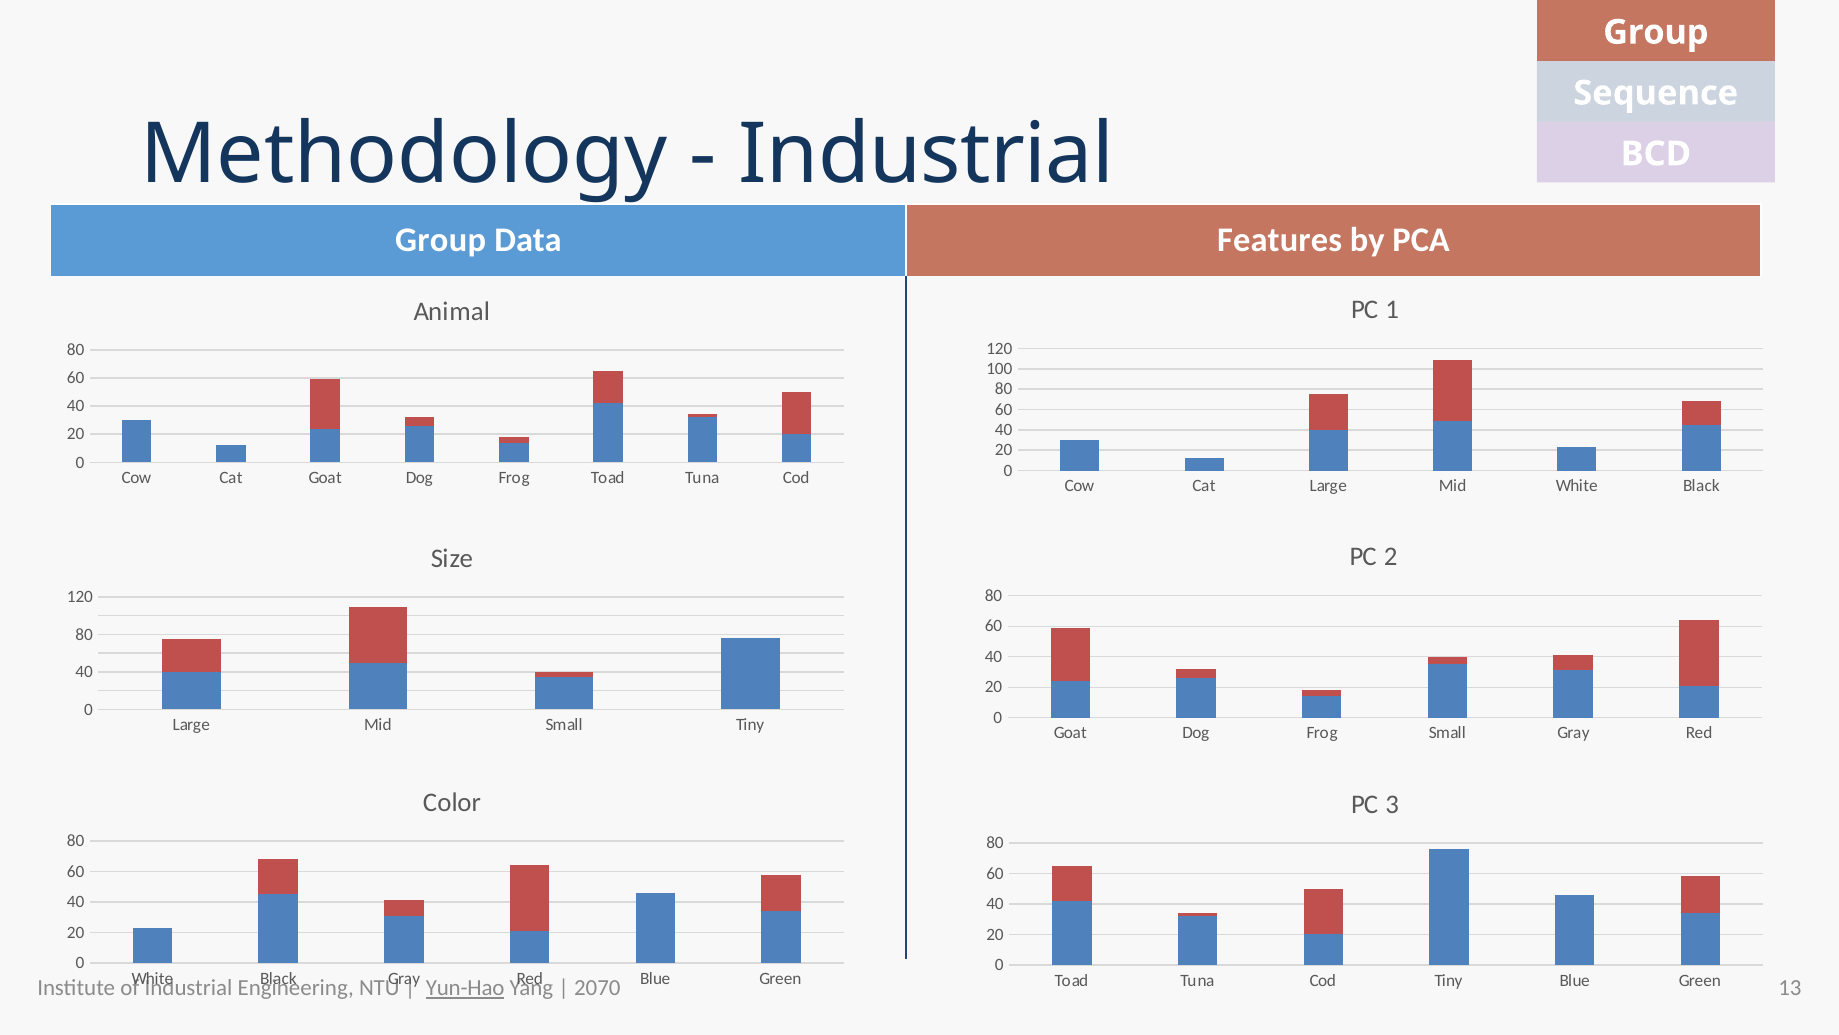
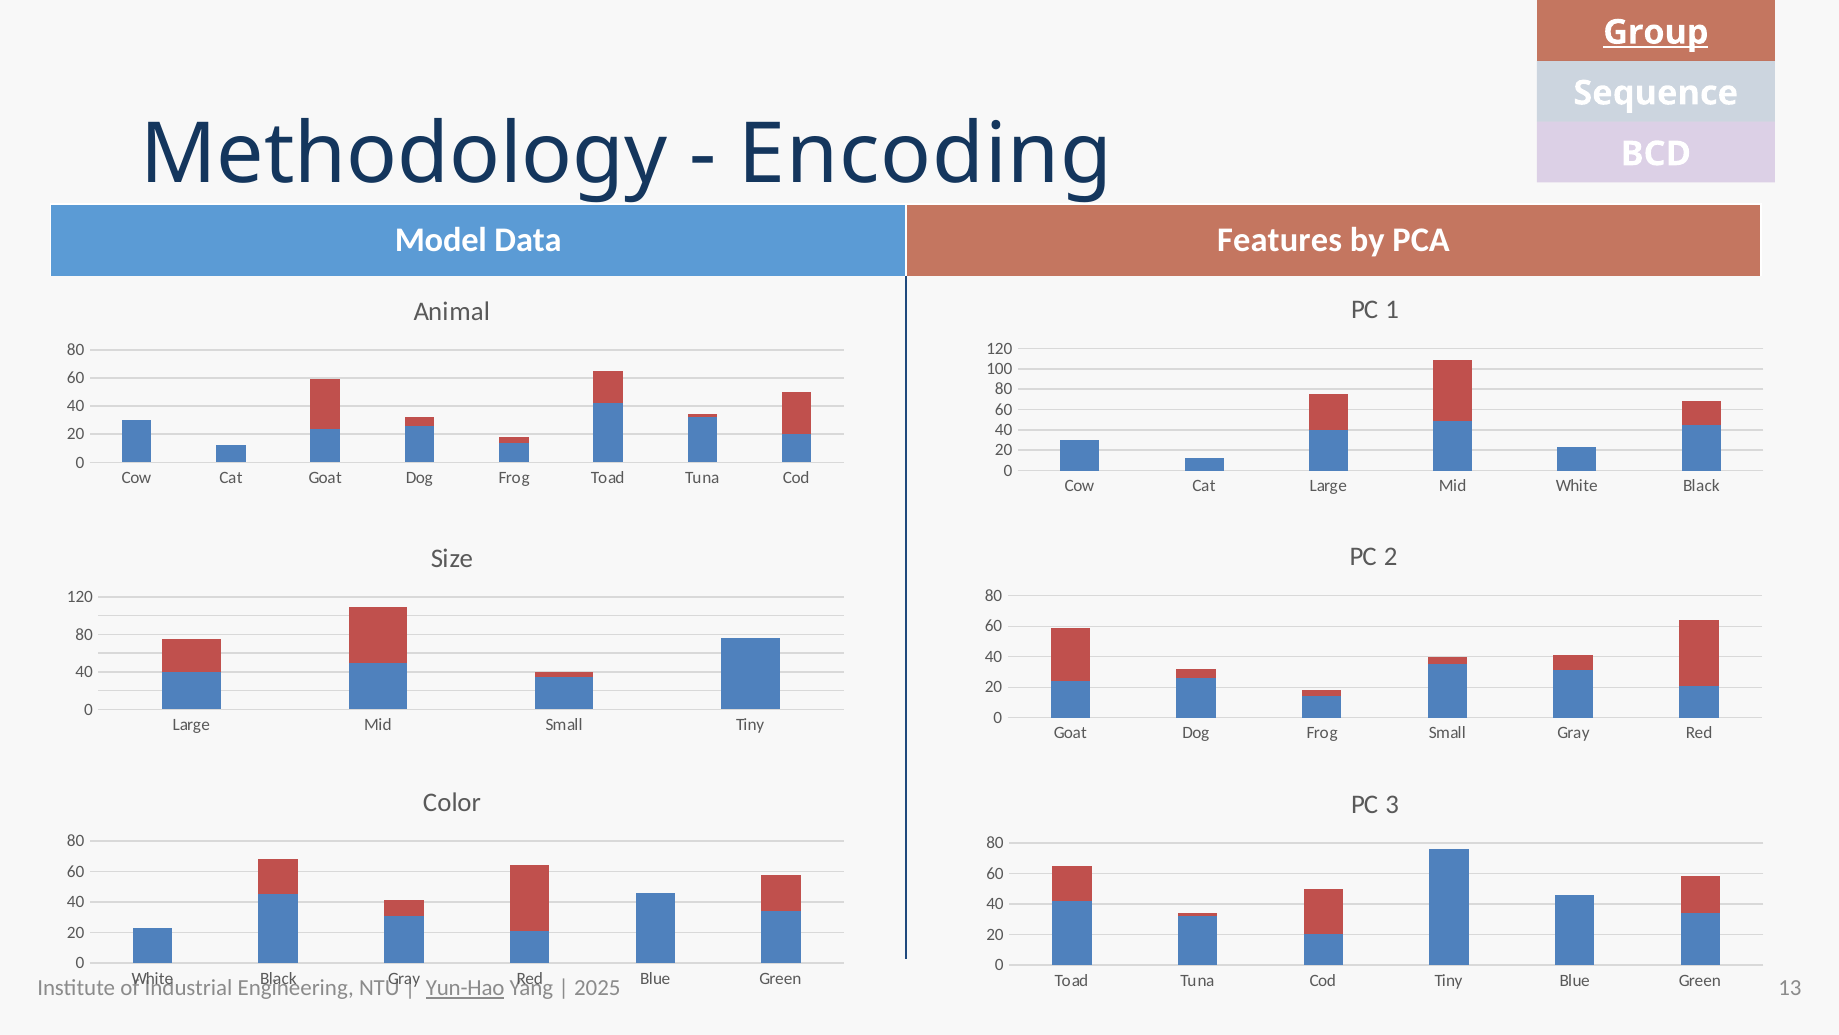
Group at (1656, 32) underline: none -> present
Industrial at (927, 154): Industrial -> Encoding
Group at (441, 240): Group -> Model
2070: 2070 -> 2025
